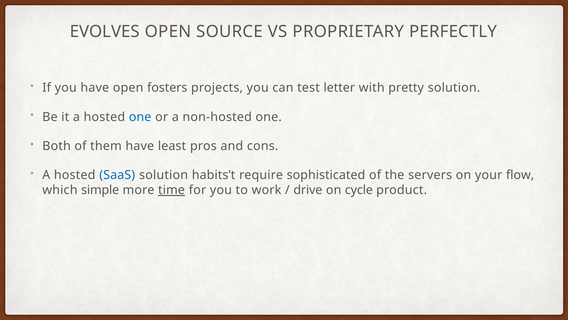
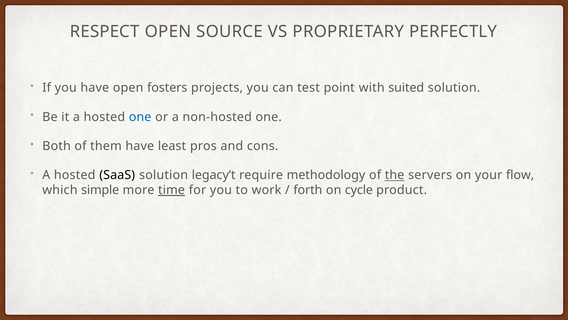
EVOLVES: EVOLVES -> RESPECT
letter: letter -> point
pretty: pretty -> suited
SaaS colour: blue -> black
habits’t: habits’t -> legacy’t
sophisticated: sophisticated -> methodology
the underline: none -> present
drive: drive -> forth
